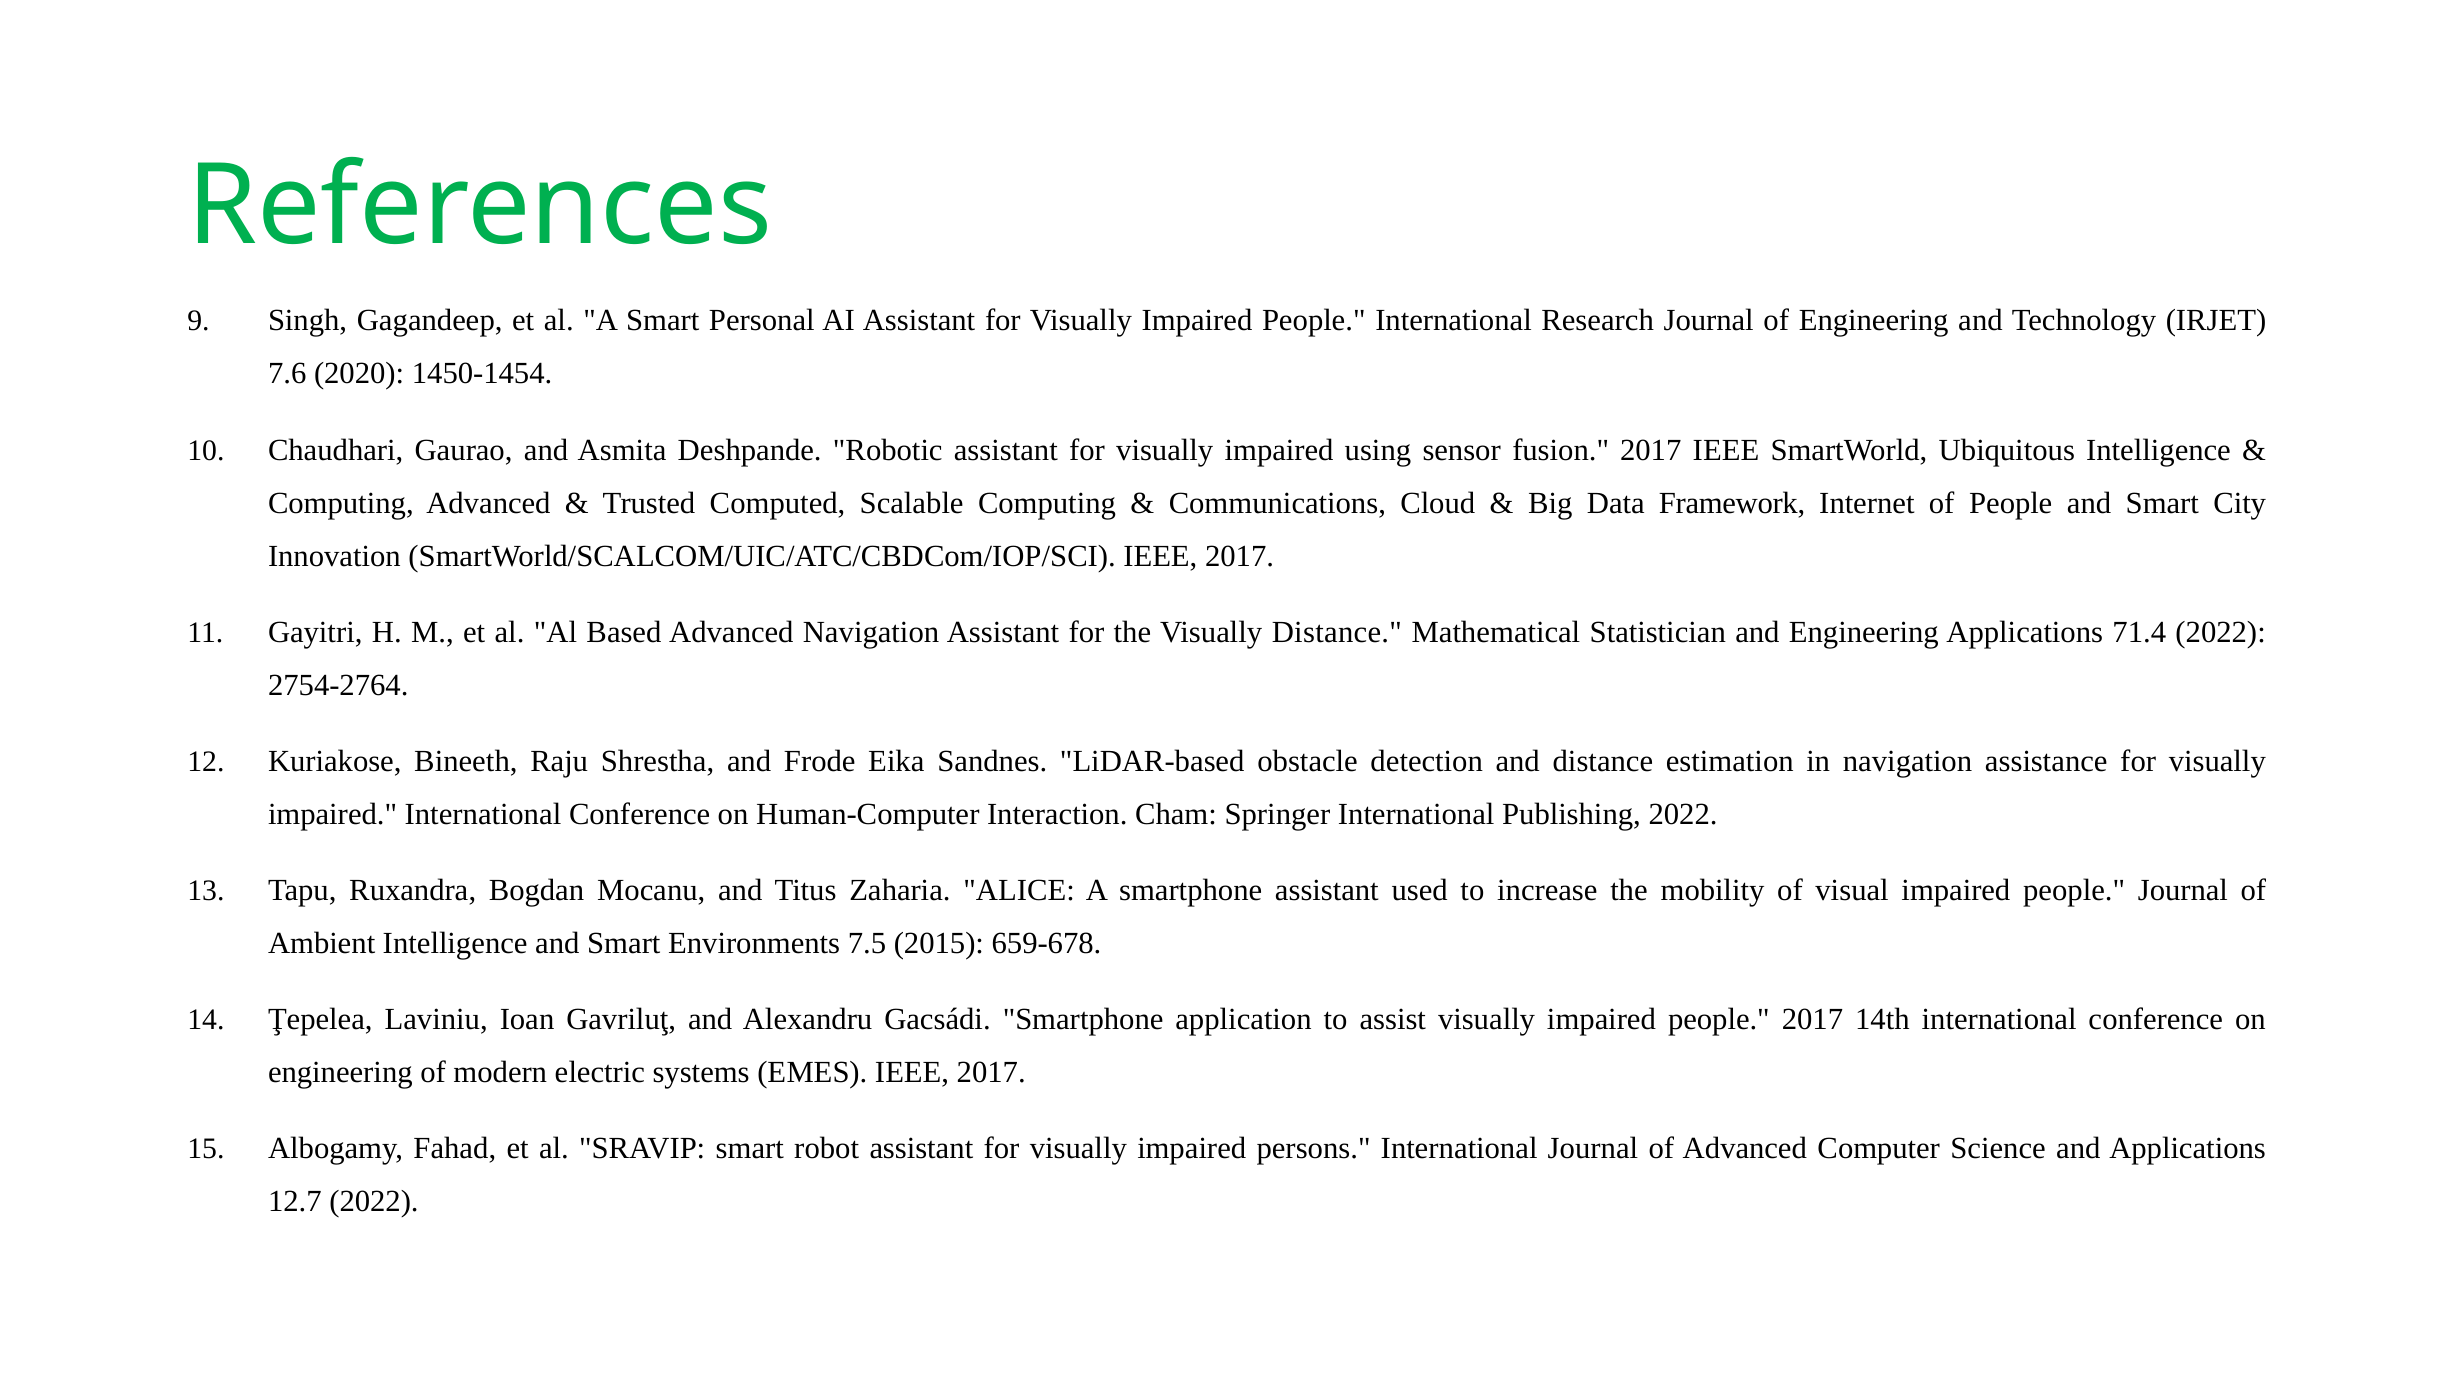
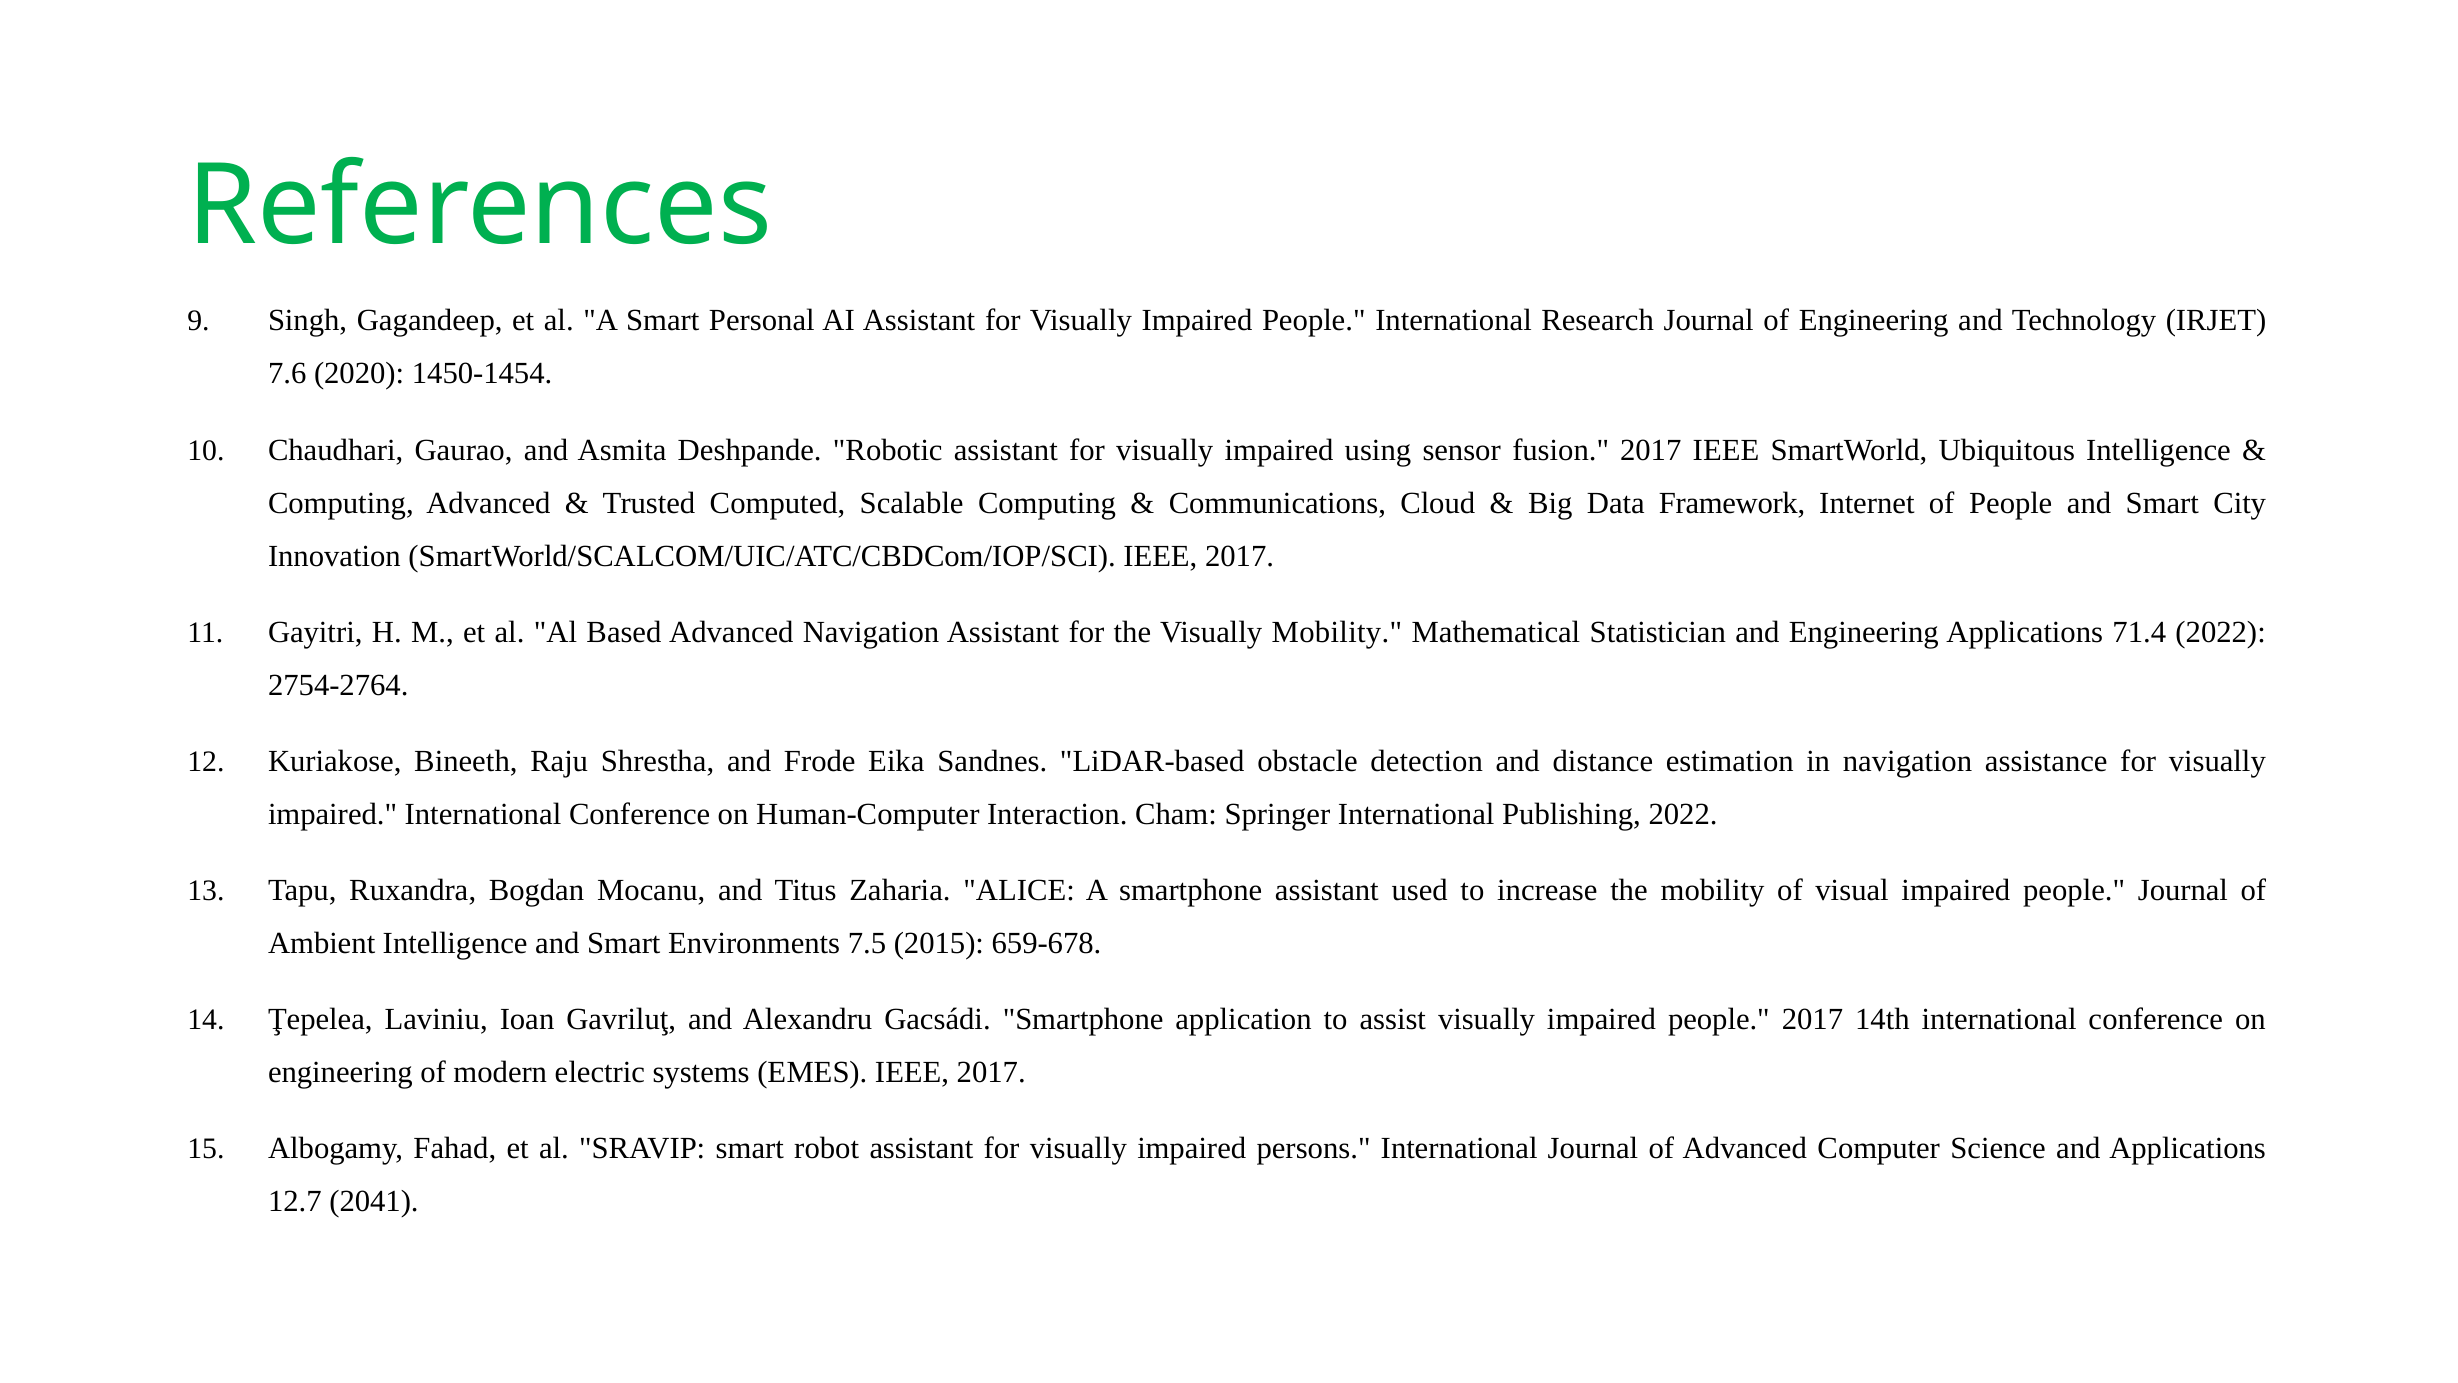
Visually Distance: Distance -> Mobility
12.7 2022: 2022 -> 2041
